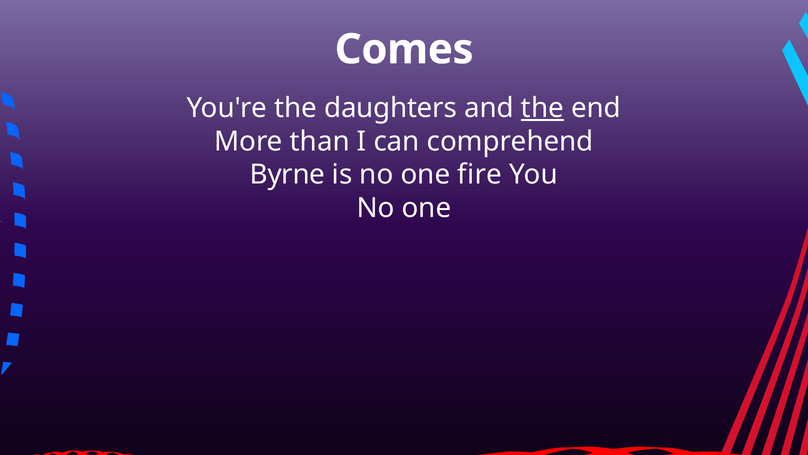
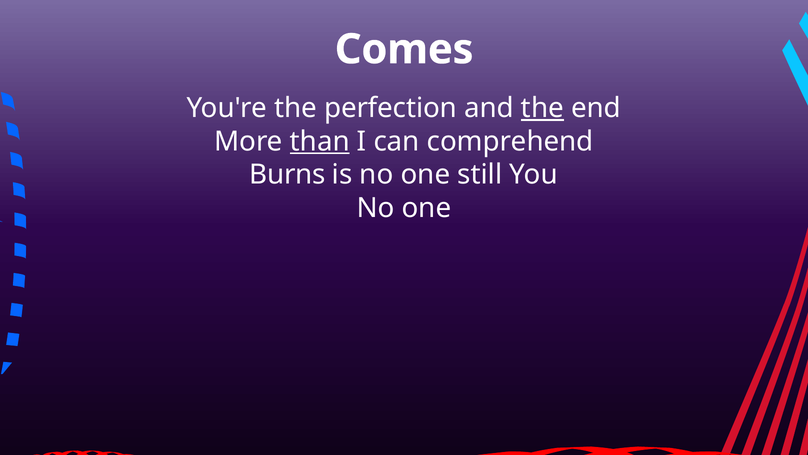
daughters: daughters -> perfection
than underline: none -> present
Byrne: Byrne -> Burns
fire: fire -> still
